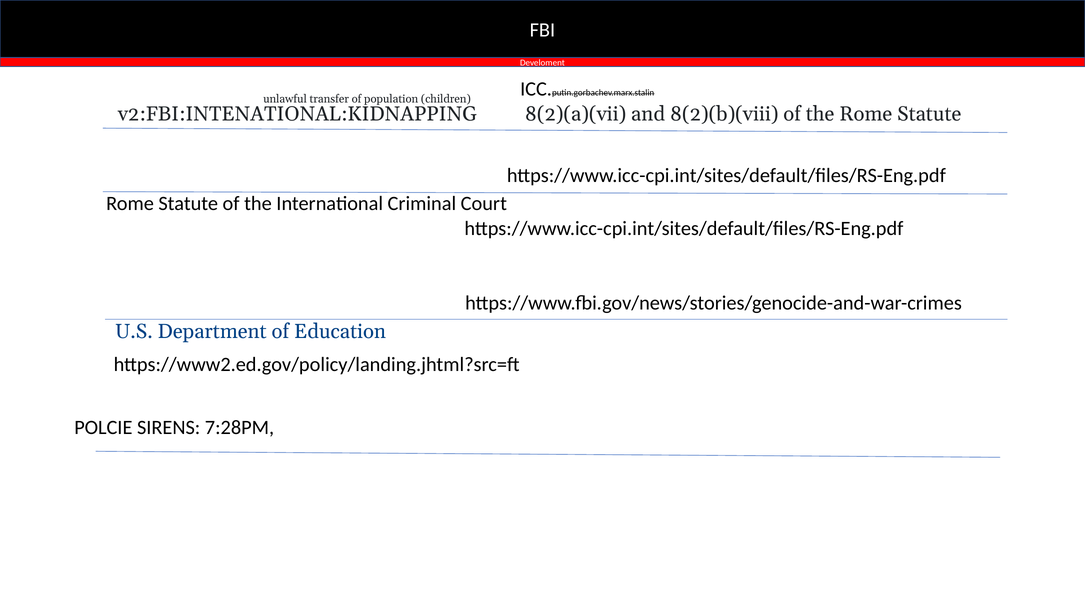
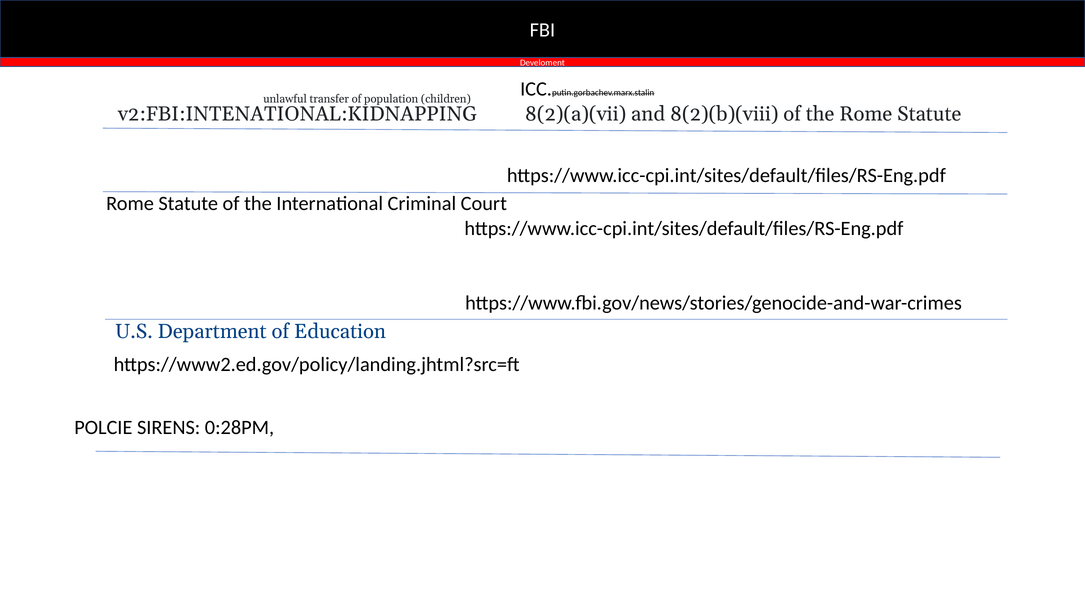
7:28PM: 7:28PM -> 0:28PM
